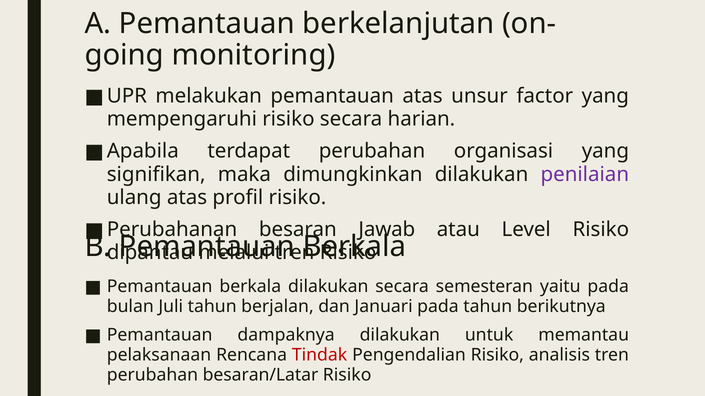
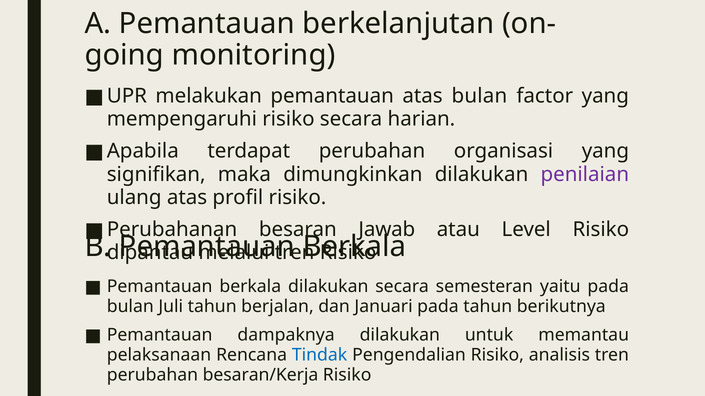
atas unsur: unsur -> bulan
Tindak colour: red -> blue
besaran/Latar: besaran/Latar -> besaran/Kerja
